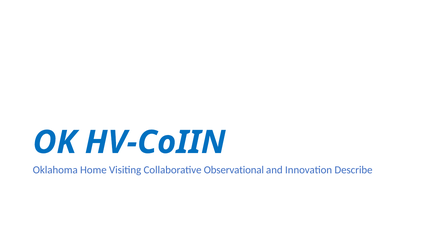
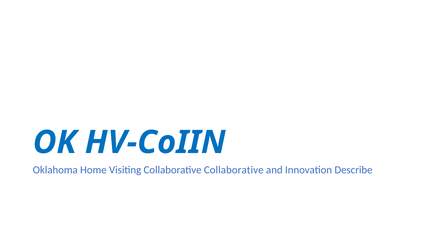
Observational at (234, 170): Observational -> Collaborative
